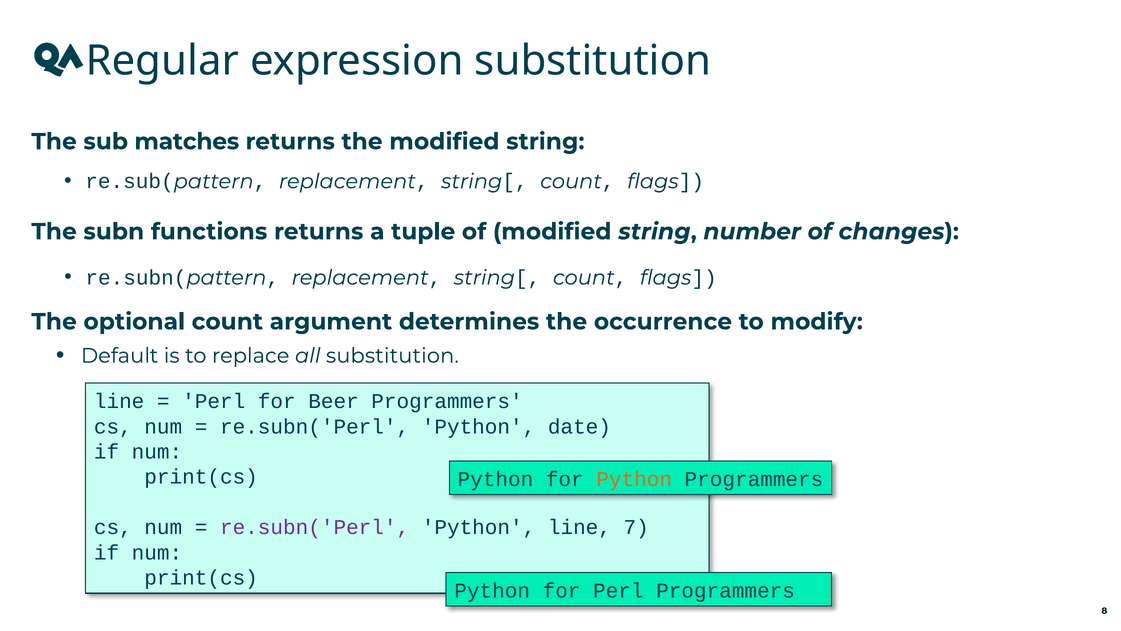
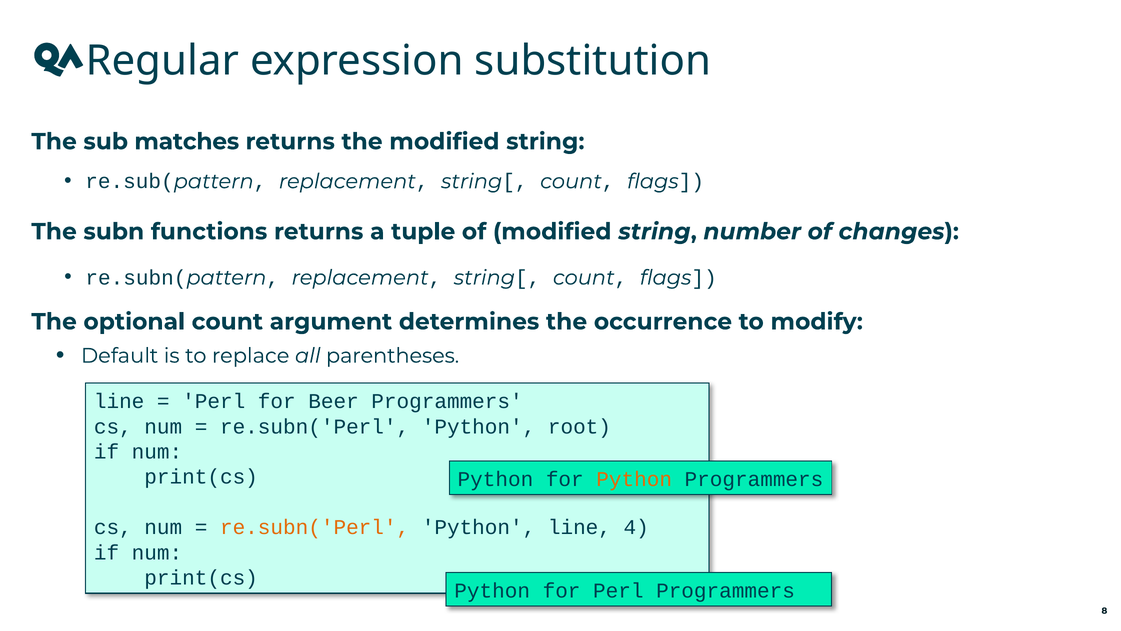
all substitution: substitution -> parentheses
date: date -> root
re.subn('Perl at (315, 527) colour: purple -> orange
7: 7 -> 4
